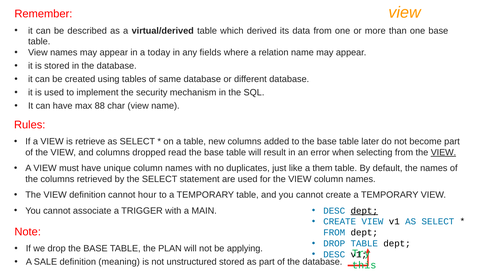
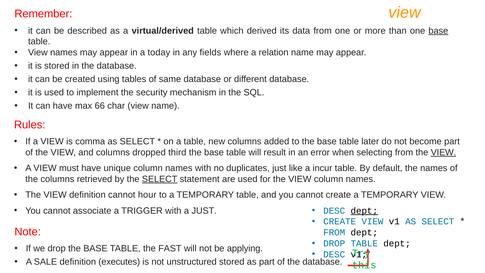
base at (438, 31) underline: none -> present
88: 88 -> 66
retrieve: retrieve -> comma
read: read -> third
them: them -> incur
SELECT at (160, 179) underline: none -> present
a MAIN: MAIN -> JUST
PLAN: PLAN -> FAST
meaning: meaning -> executes
